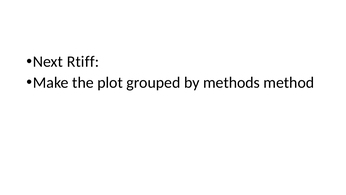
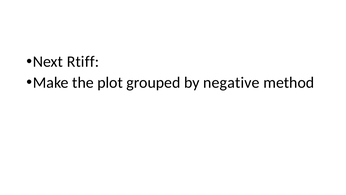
methods: methods -> negative
